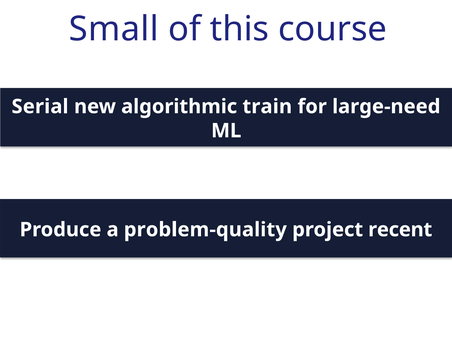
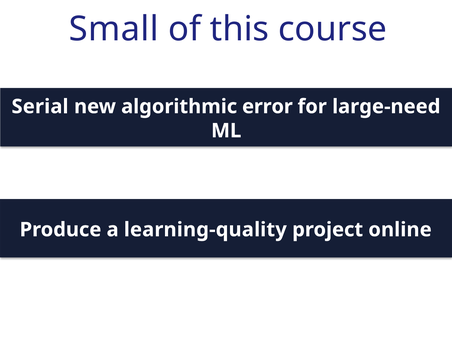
train: train -> error
problem-quality: problem-quality -> learning-quality
recent: recent -> online
